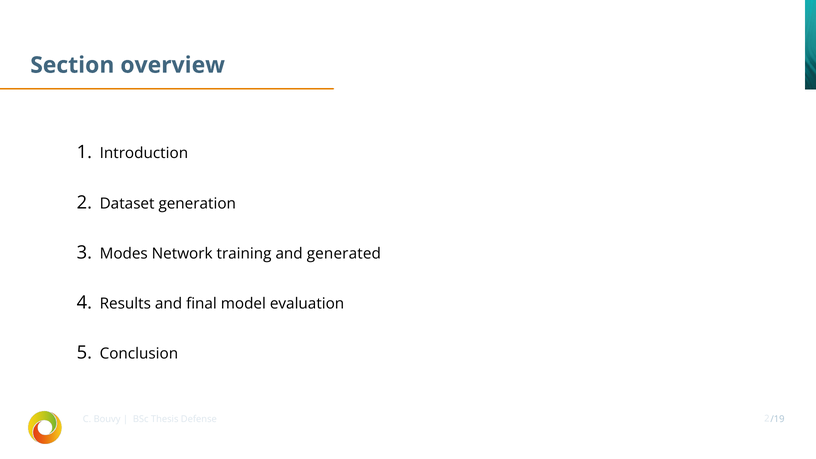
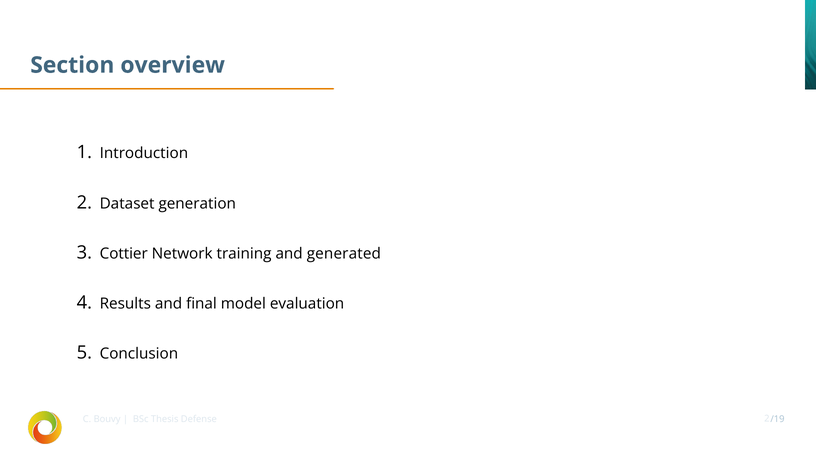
Modes: Modes -> Cottier
